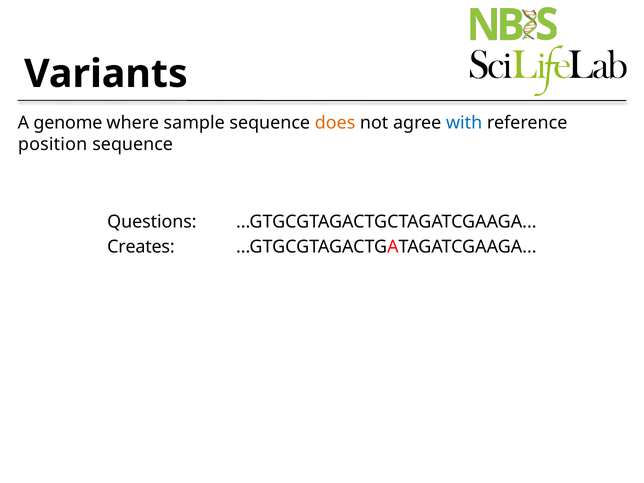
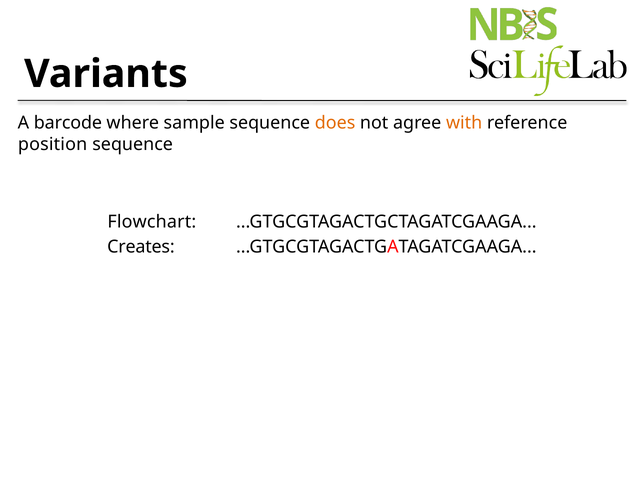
genome: genome -> barcode
with colour: blue -> orange
Questions: Questions -> Flowchart
